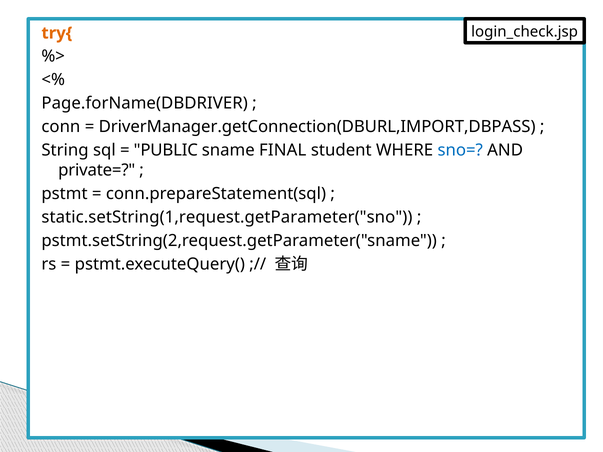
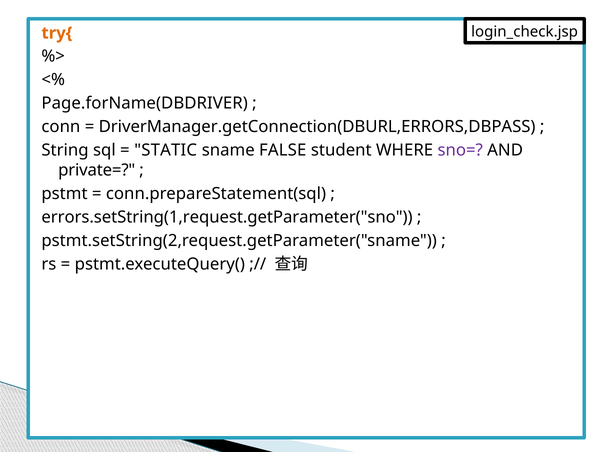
DriverManager.getConnection(DBURL,IMPORT,DBPASS: DriverManager.getConnection(DBURL,IMPORT,DBPASS -> DriverManager.getConnection(DBURL,ERRORS,DBPASS
PUBLIC: PUBLIC -> STATIC
FINAL: FINAL -> FALSE
sno= colour: blue -> purple
static.setString(1,request.getParameter("sno: static.setString(1,request.getParameter("sno -> errors.setString(1,request.getParameter("sno
